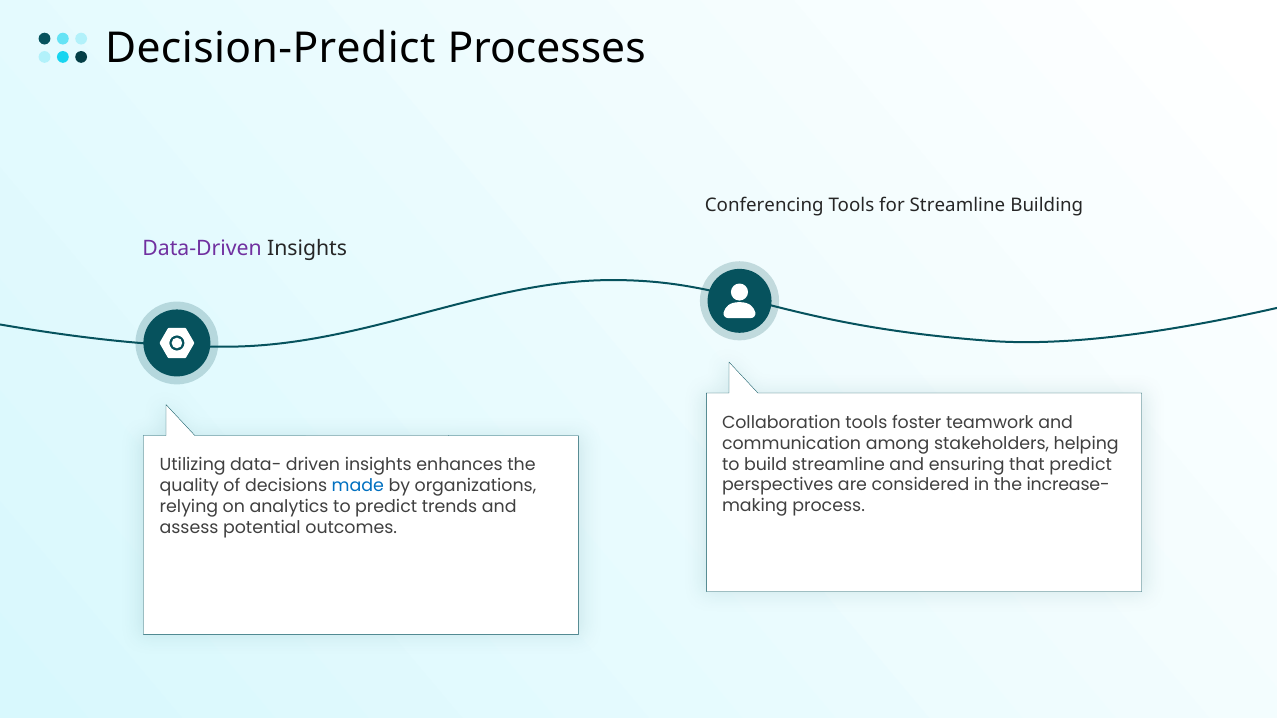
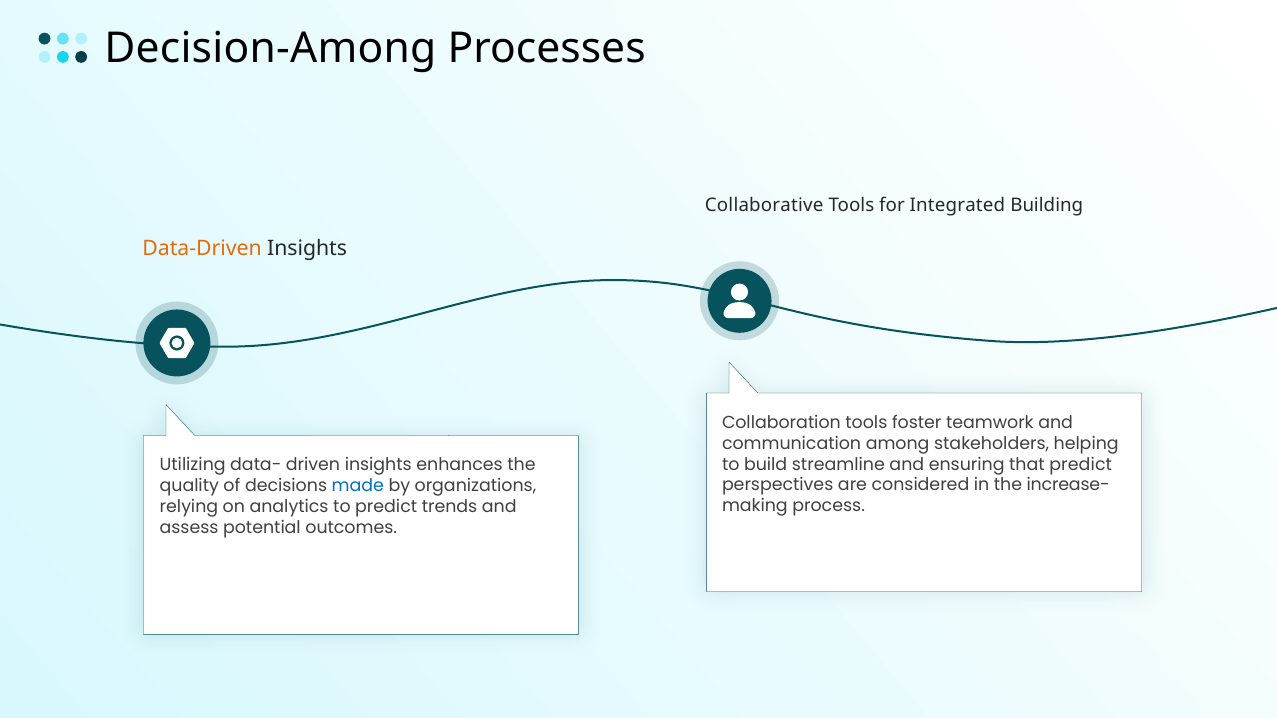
Decision-Predict: Decision-Predict -> Decision-Among
Conferencing: Conferencing -> Collaborative
for Streamline: Streamline -> Integrated
Data-Driven colour: purple -> orange
